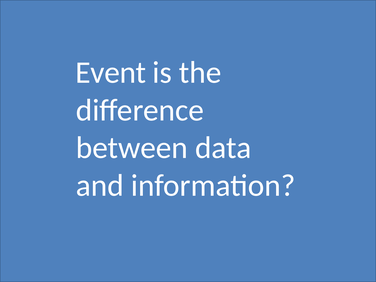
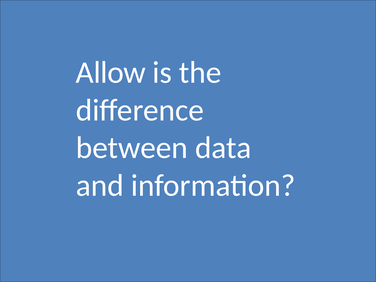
Event: Event -> Allow
